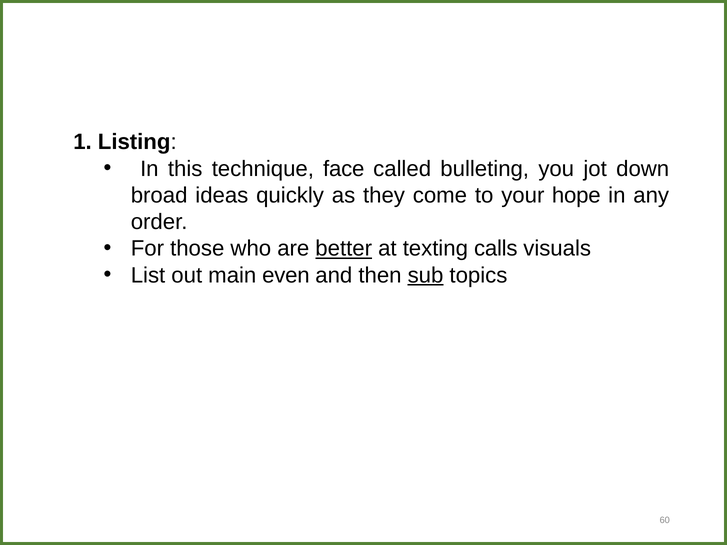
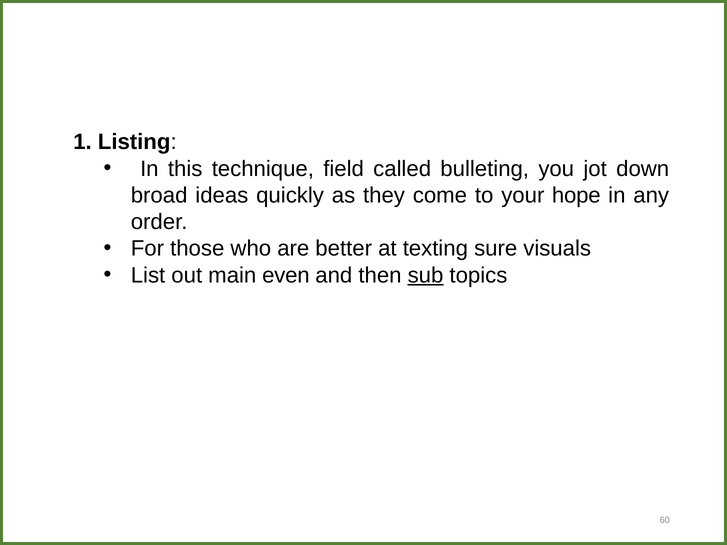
face: face -> field
better underline: present -> none
calls: calls -> sure
